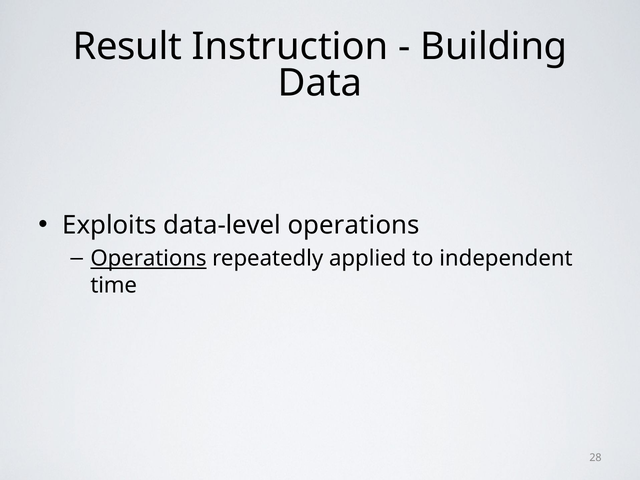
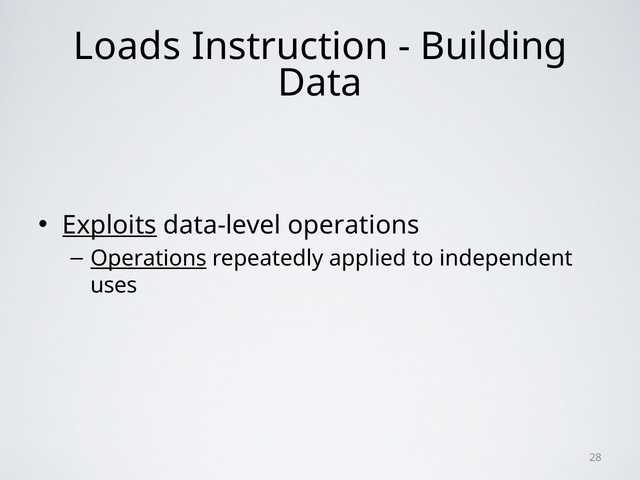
Result: Result -> Loads
Exploits underline: none -> present
time: time -> uses
